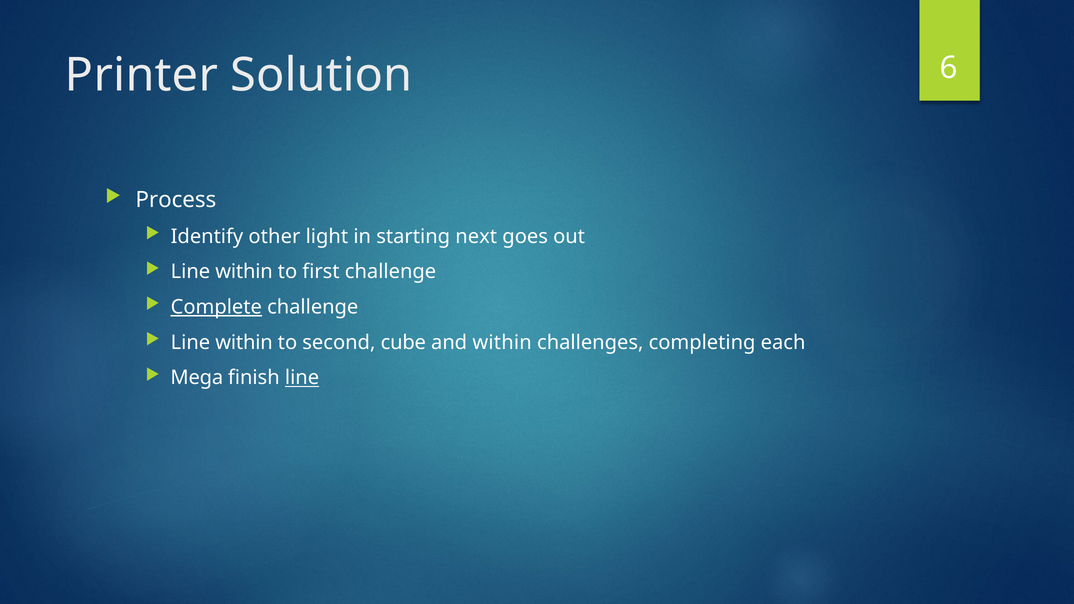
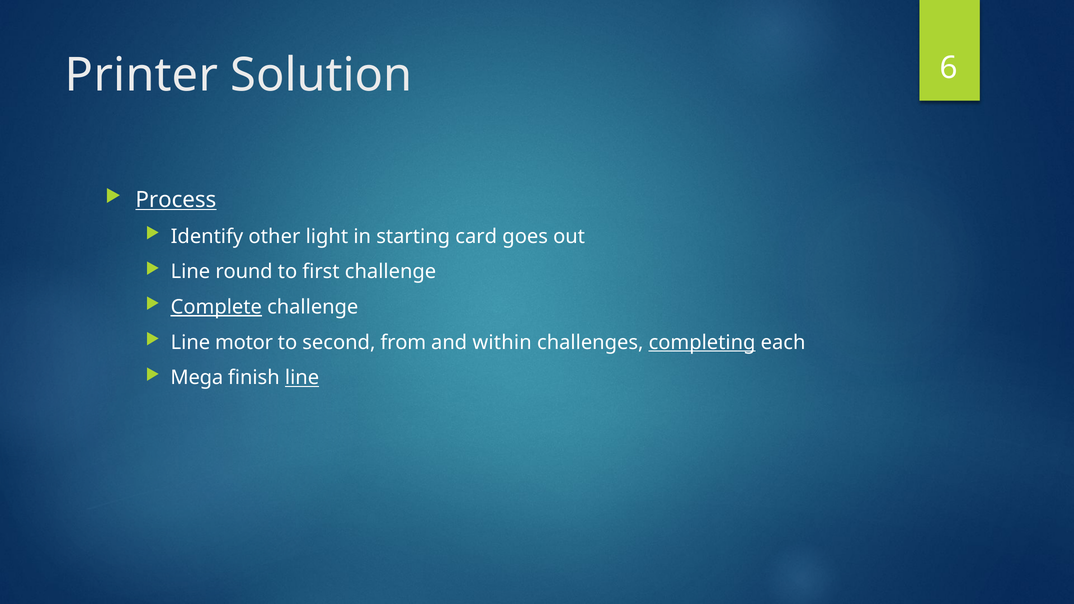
Process underline: none -> present
next: next -> card
within at (244, 272): within -> round
within at (244, 343): within -> motor
cube: cube -> from
completing underline: none -> present
